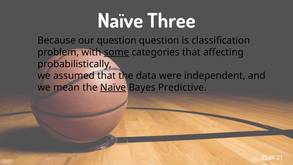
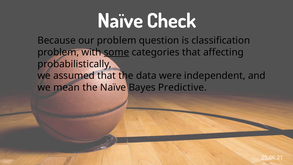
Three: Three -> Check
our question: question -> problem
Naïve at (113, 87) underline: present -> none
